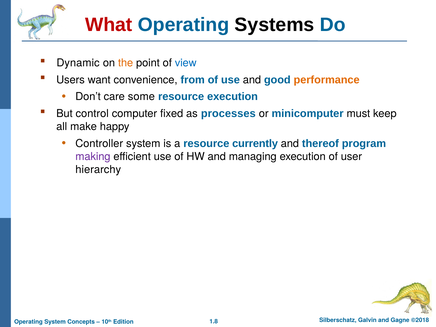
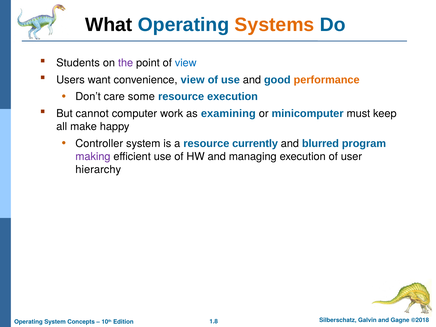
What colour: red -> black
Systems colour: black -> orange
Dynamic: Dynamic -> Students
the colour: orange -> purple
convenience from: from -> view
control: control -> cannot
fixed: fixed -> work
processes: processes -> examining
thereof: thereof -> blurred
